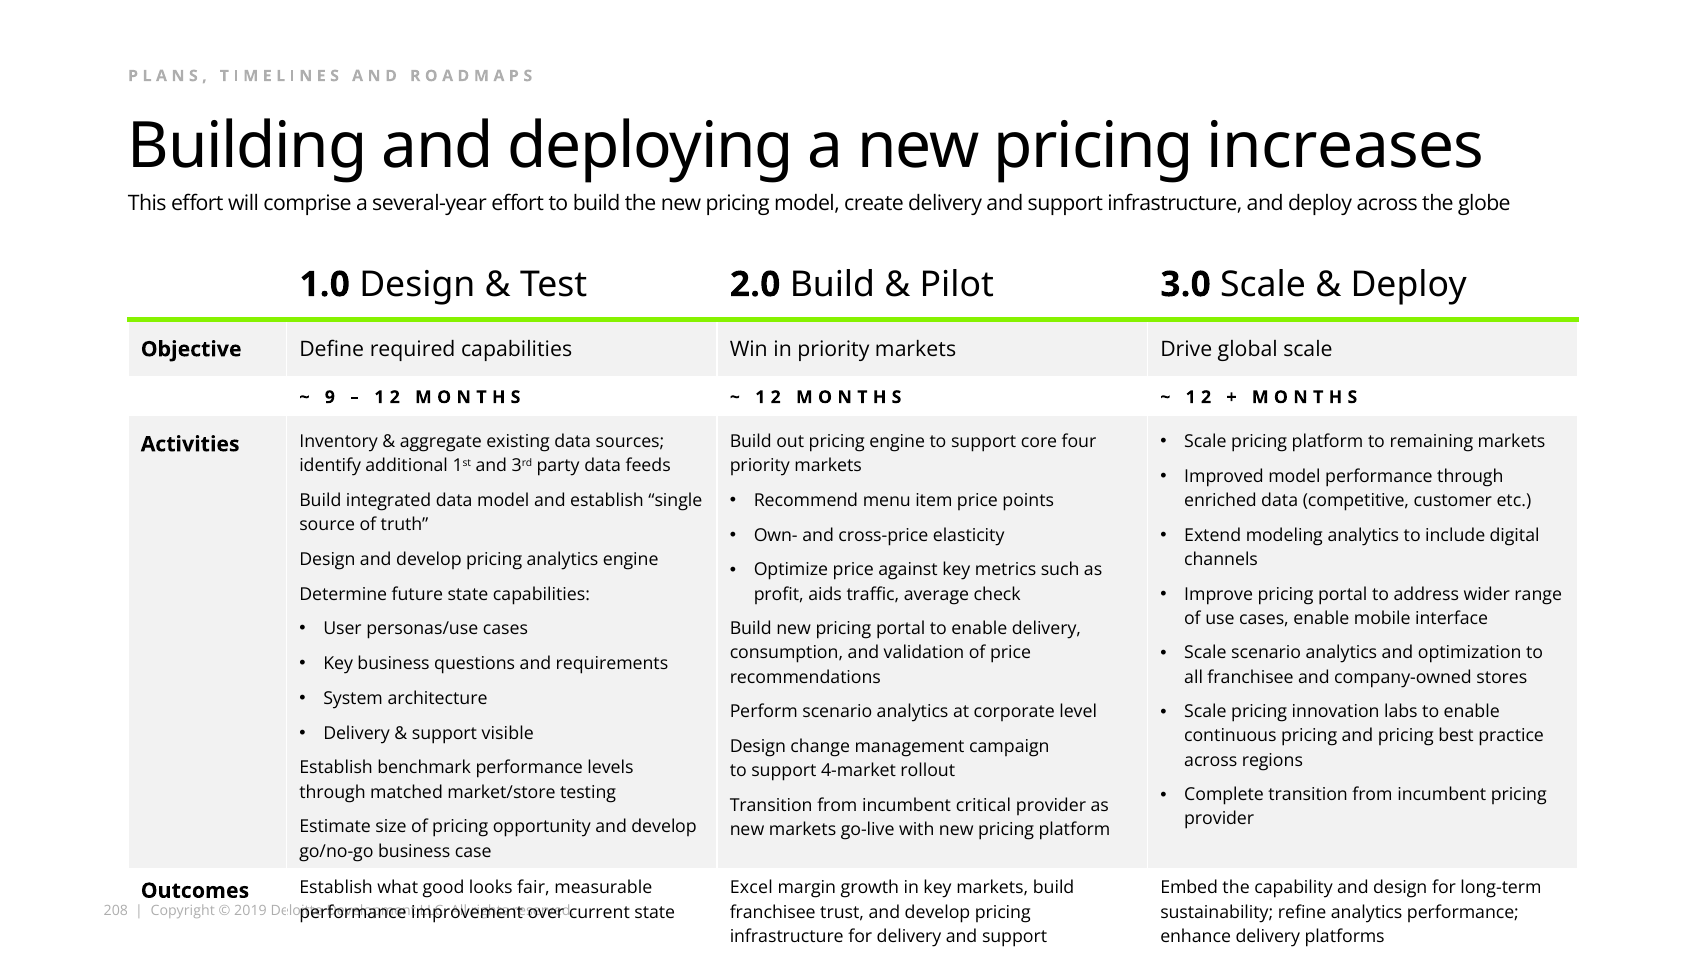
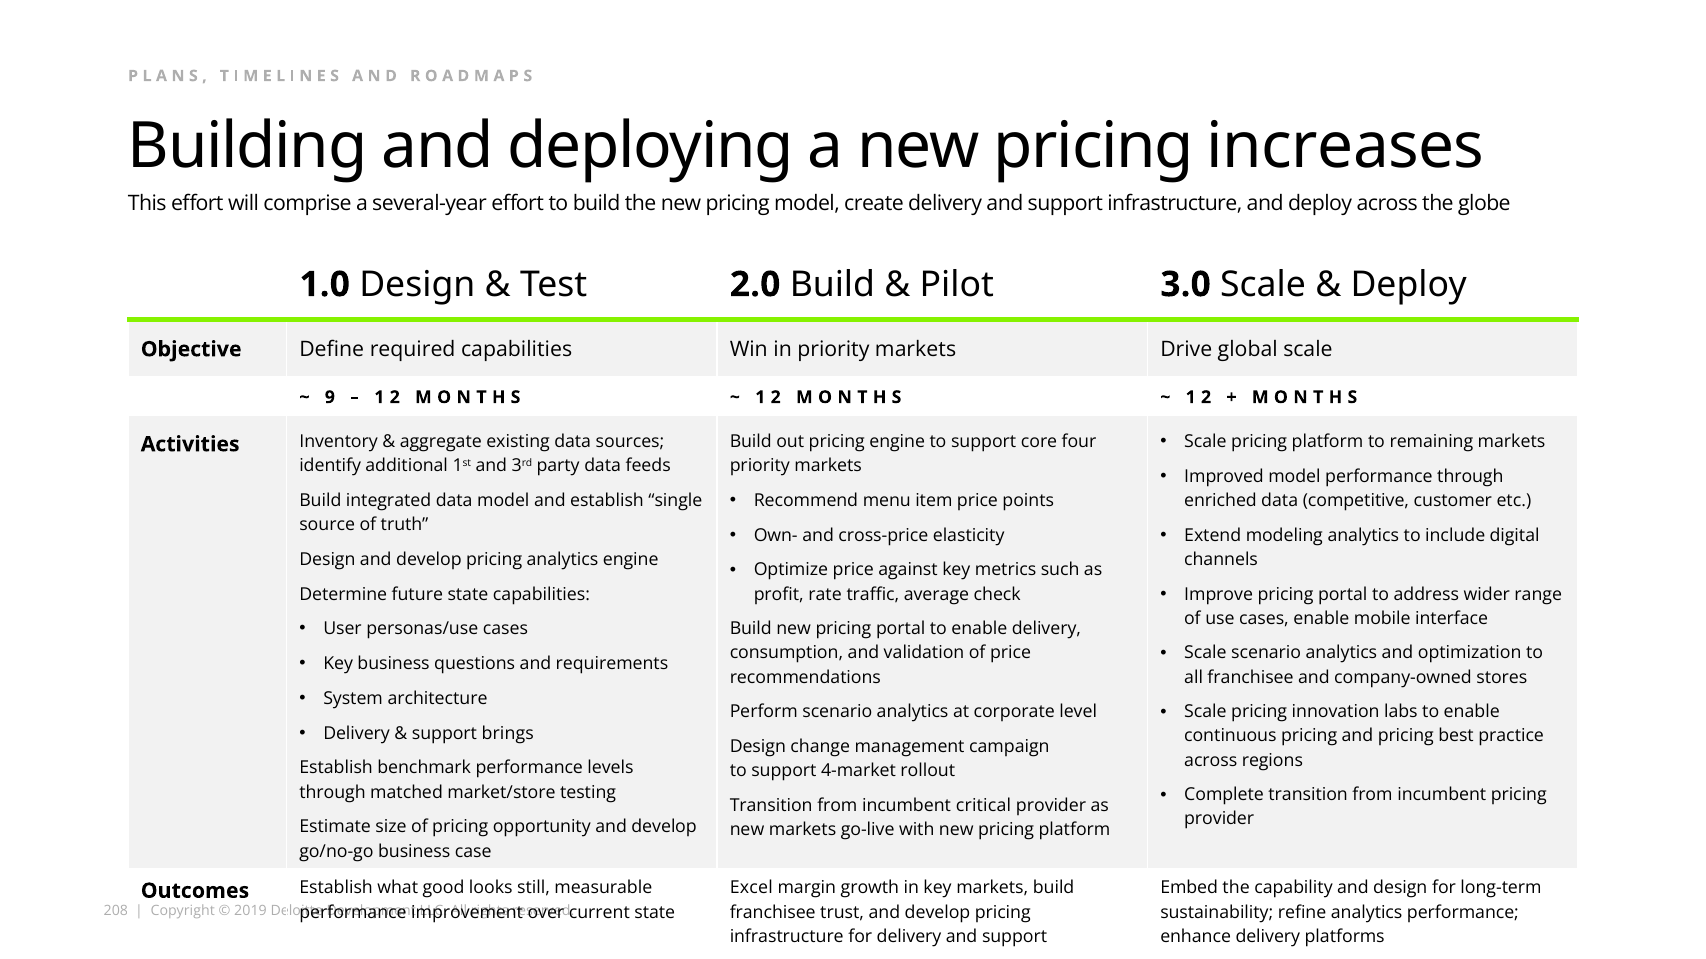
aids: aids -> rate
visible: visible -> brings
fair: fair -> still
